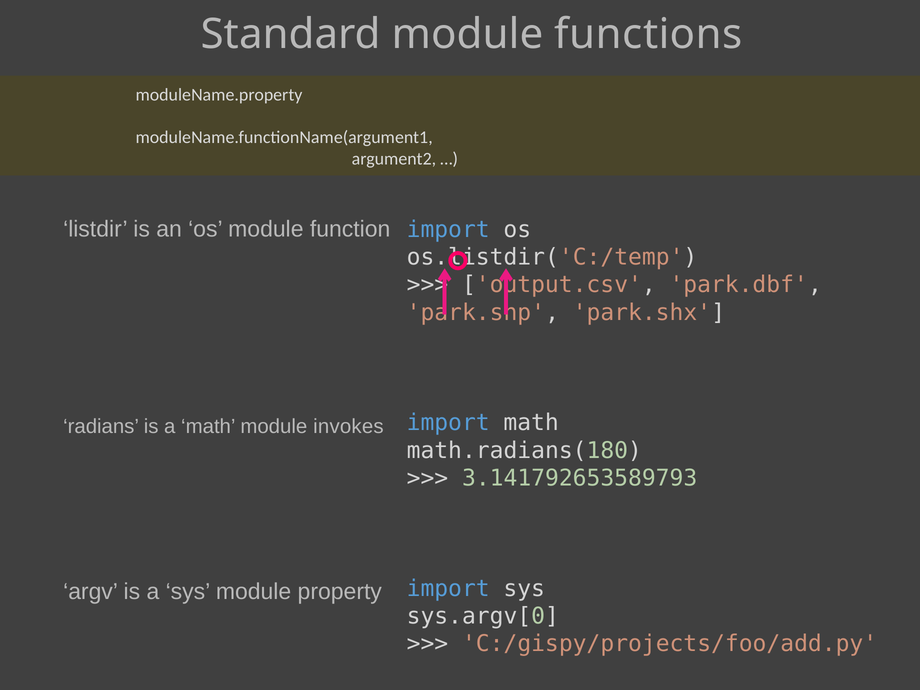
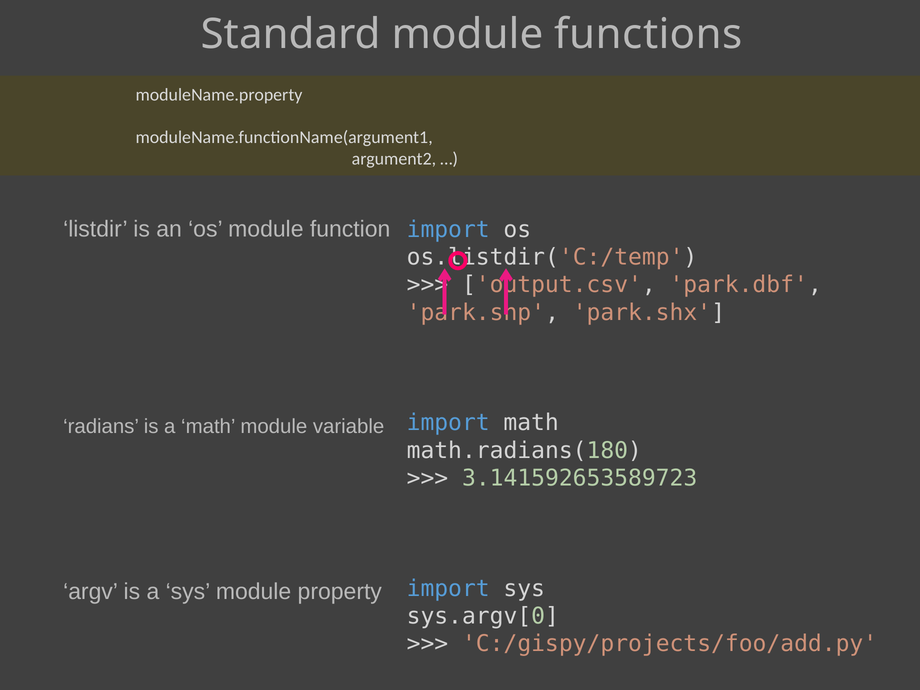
invokes: invokes -> variable
3.141792653589793: 3.141792653589793 -> 3.141592653589723
